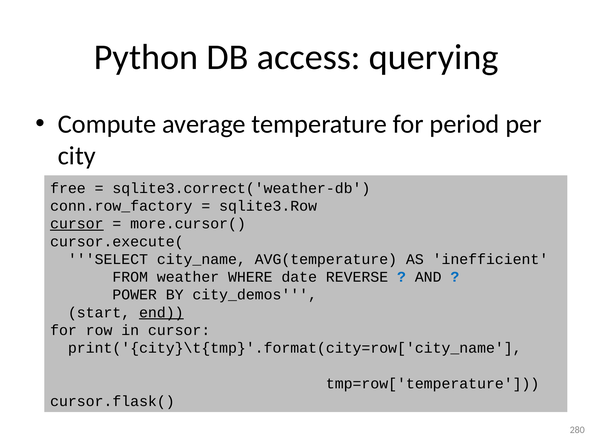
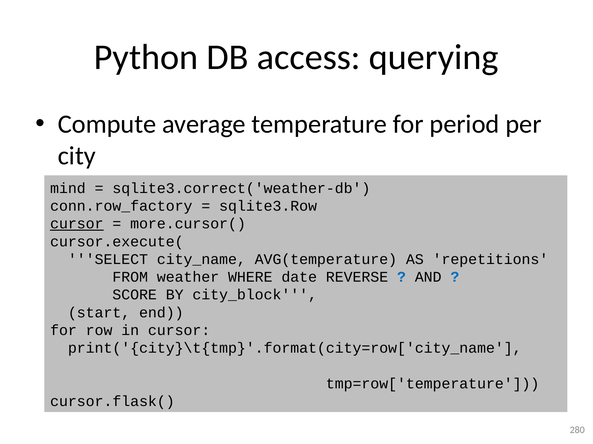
free: free -> mind
inefficient: inefficient -> repetitions
POWER: POWER -> SCORE
city_demos: city_demos -> city_block
end underline: present -> none
